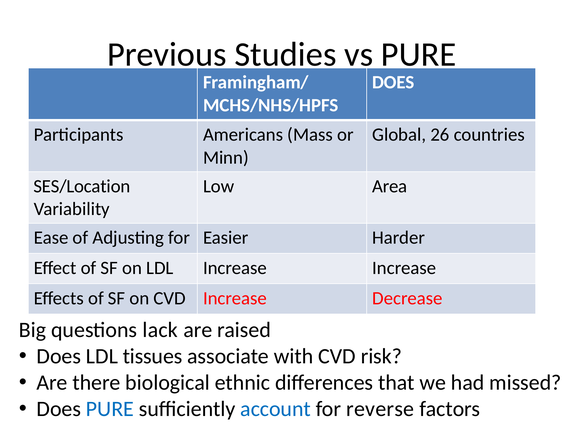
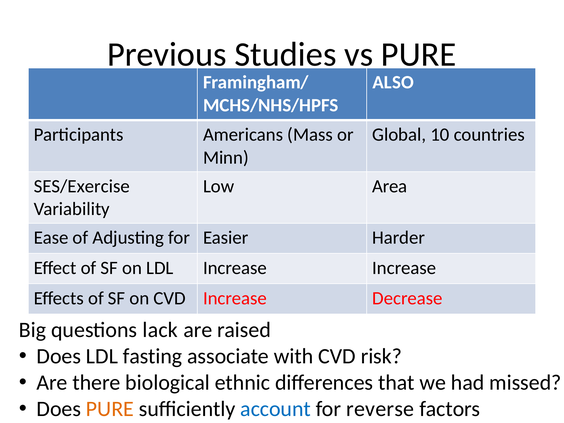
DOES at (393, 82): DOES -> ALSO
26: 26 -> 10
SES/Location: SES/Location -> SES/Exercise
tissues: tissues -> fasting
PURE at (110, 409) colour: blue -> orange
